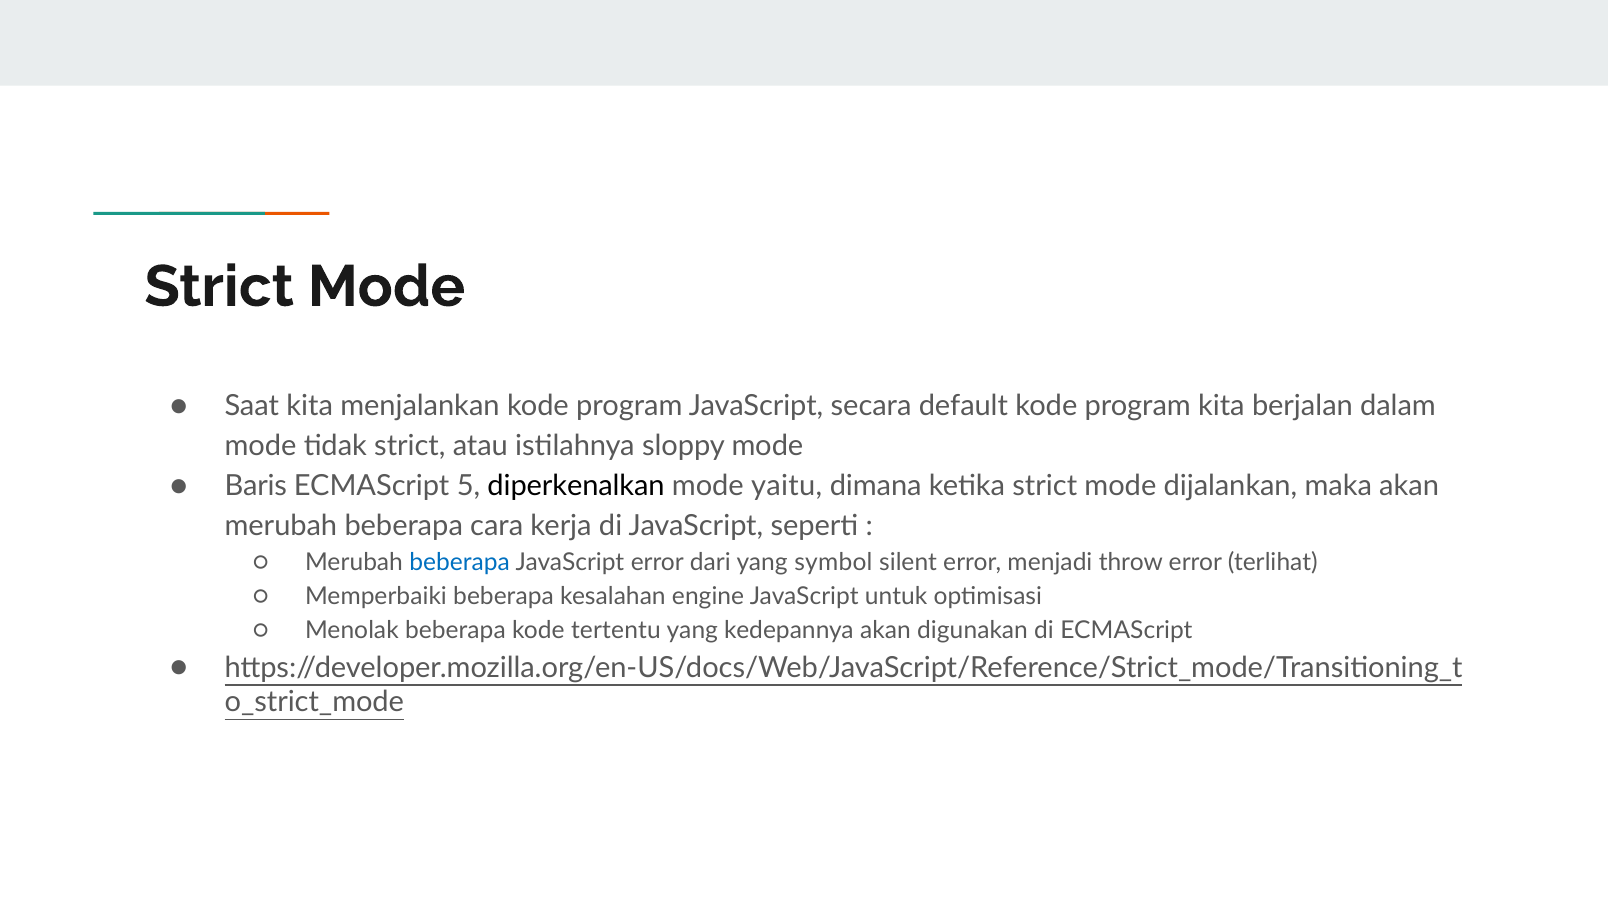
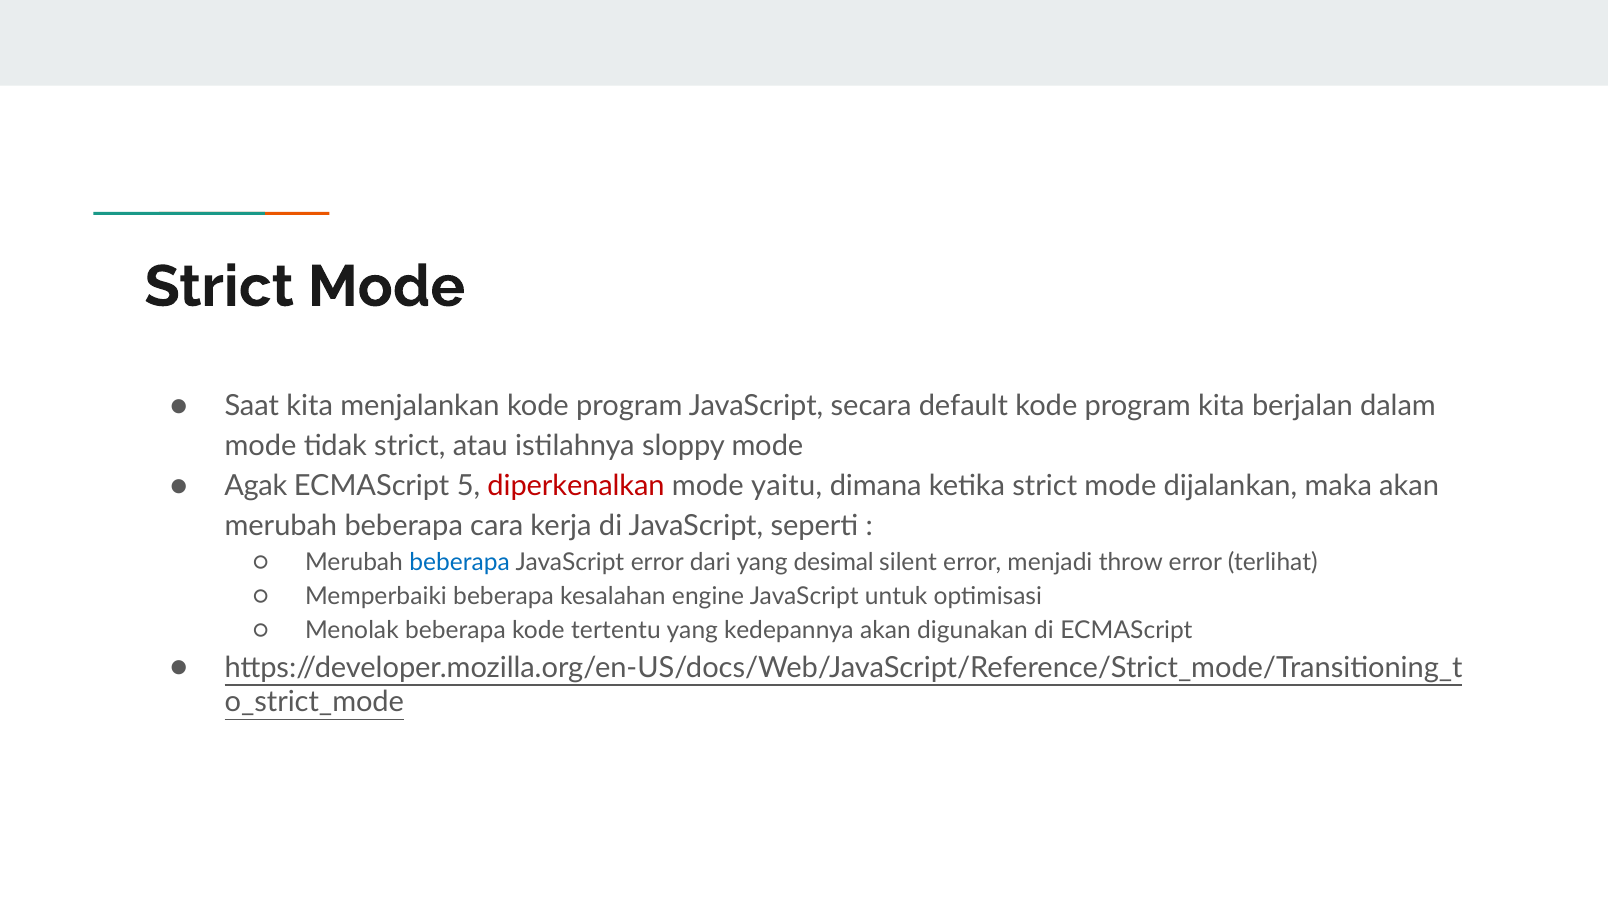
Baris: Baris -> Agak
diperkenalkan colour: black -> red
symbol: symbol -> desimal
